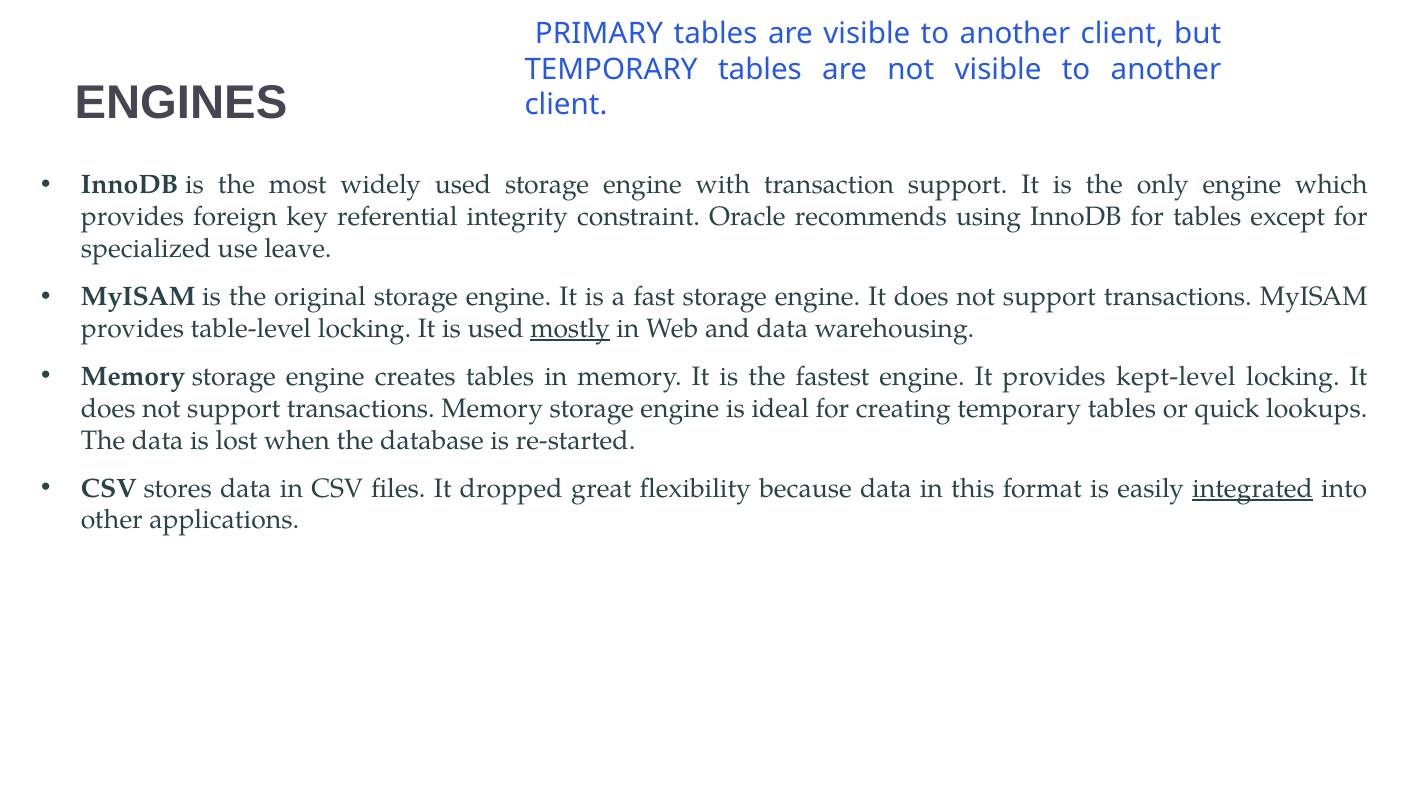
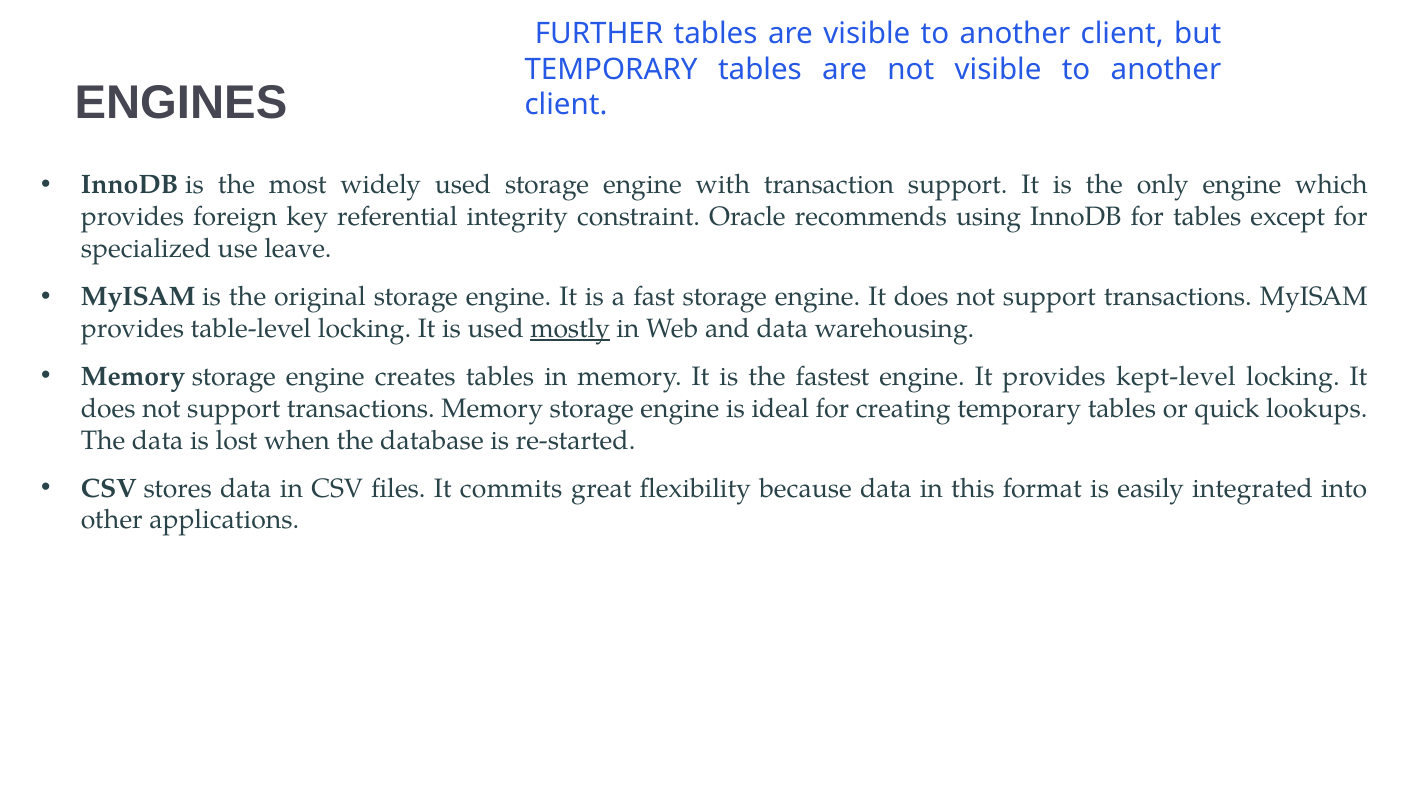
PRIMARY: PRIMARY -> FURTHER
dropped: dropped -> commits
integrated underline: present -> none
